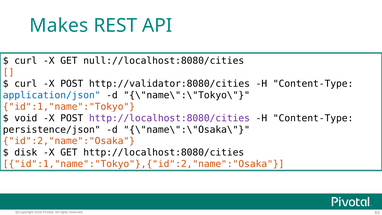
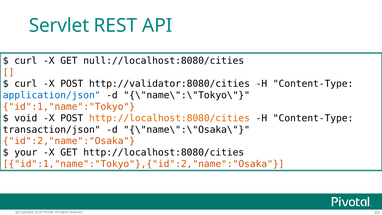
Makes: Makes -> Servlet
http://localhost:8080/cities at (169, 118) colour: purple -> orange
persistence/json: persistence/json -> transaction/json
disk: disk -> your
